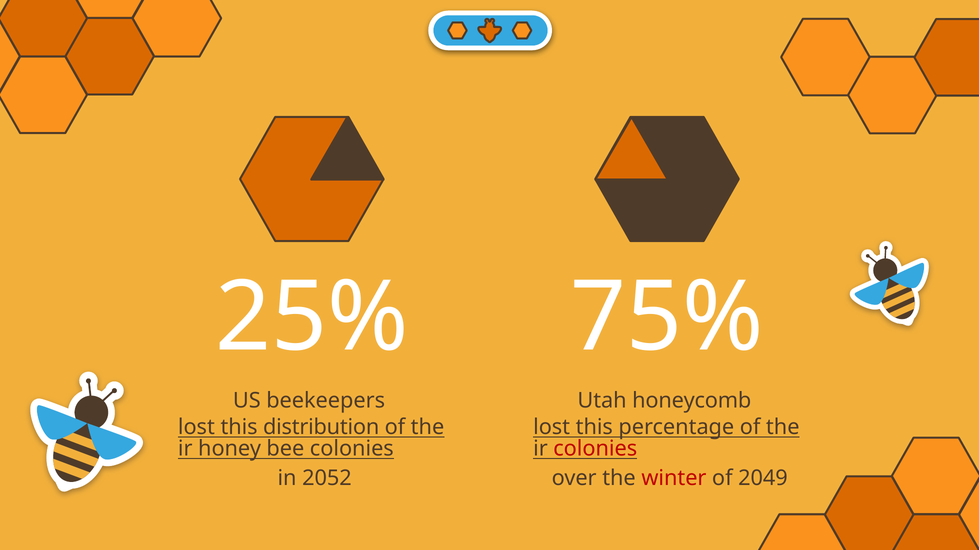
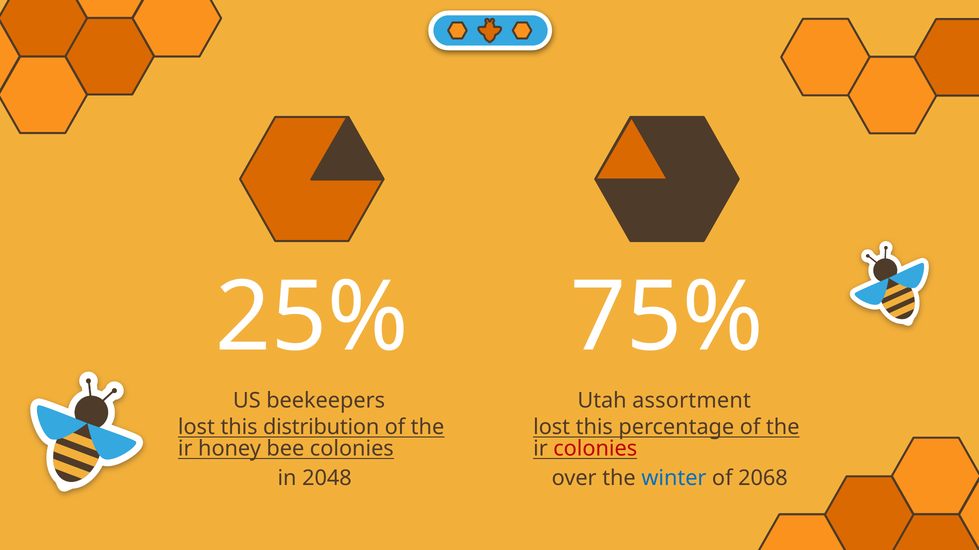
honeycomb: honeycomb -> assortment
2052: 2052 -> 2048
winter colour: red -> blue
2049: 2049 -> 2068
